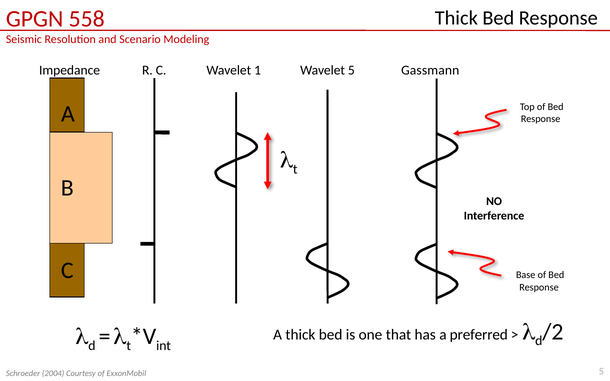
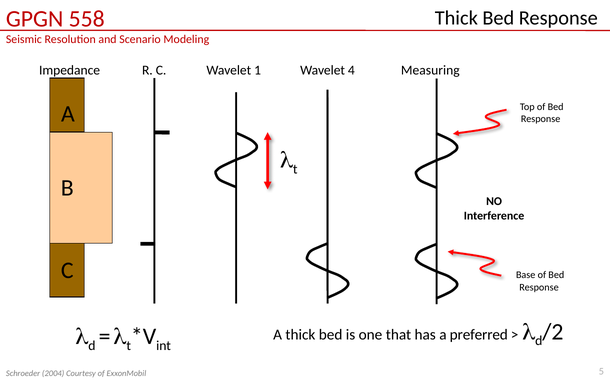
Wavelet 5: 5 -> 4
Gassmann: Gassmann -> Measuring
